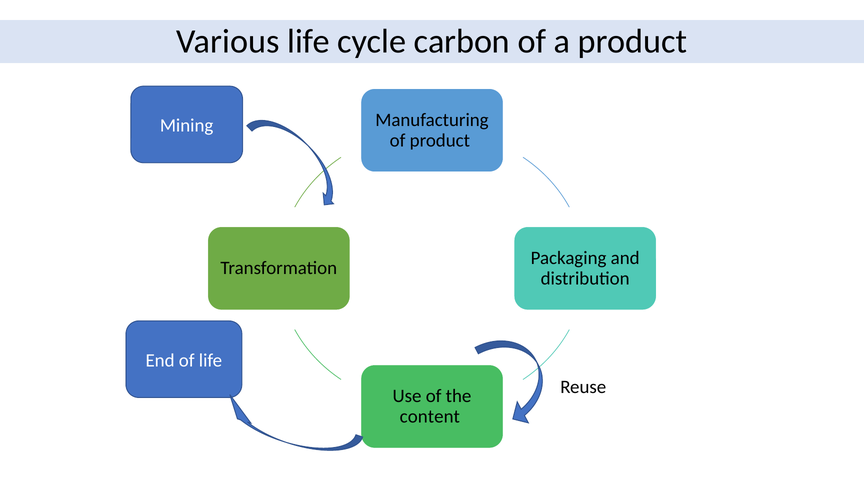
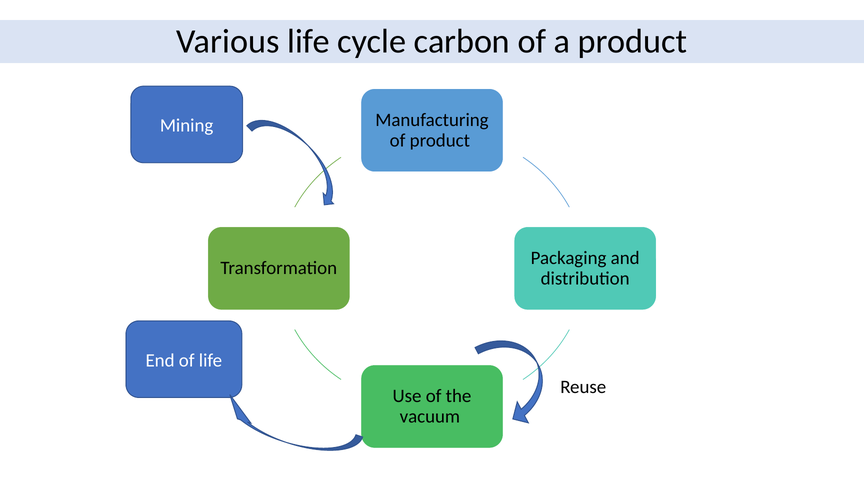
content: content -> vacuum
